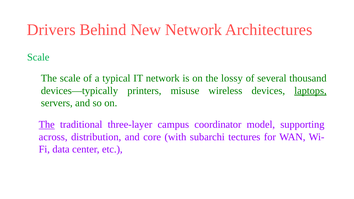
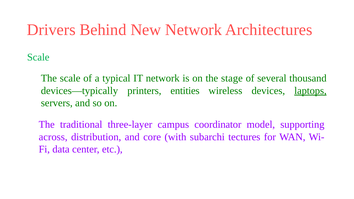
lossy: lossy -> stage
misuse: misuse -> entities
The at (47, 125) underline: present -> none
